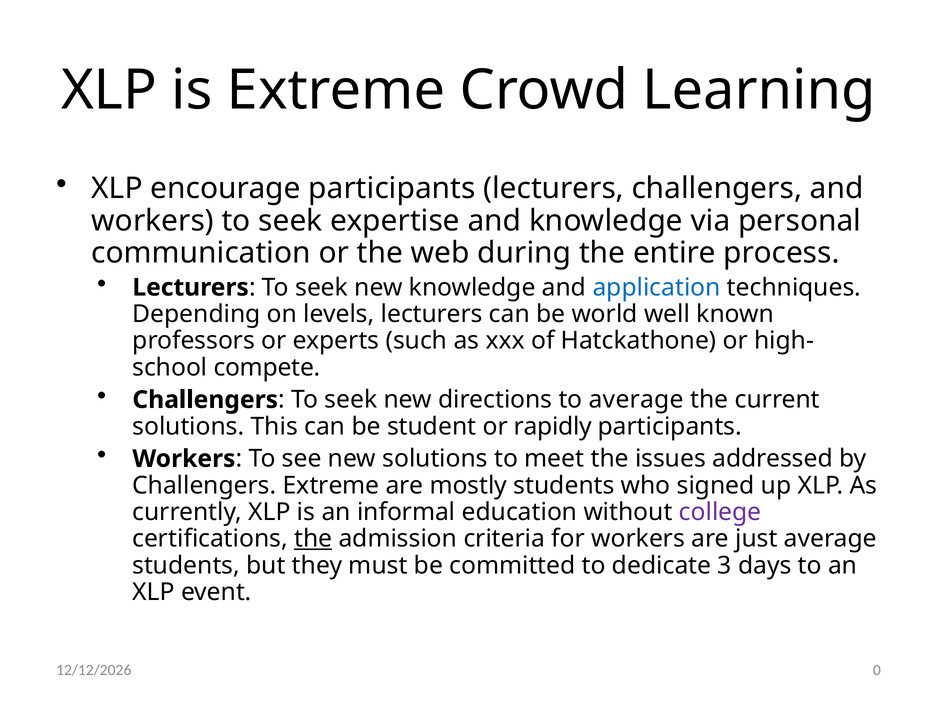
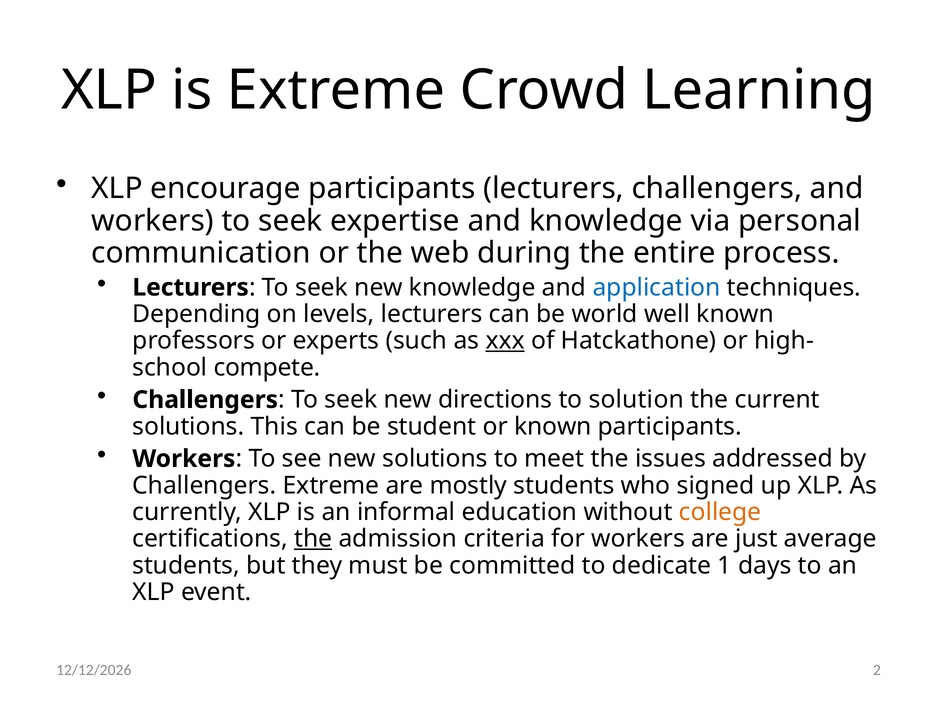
xxx underline: none -> present
to average: average -> solution
or rapidly: rapidly -> known
college colour: purple -> orange
3: 3 -> 1
0: 0 -> 2
